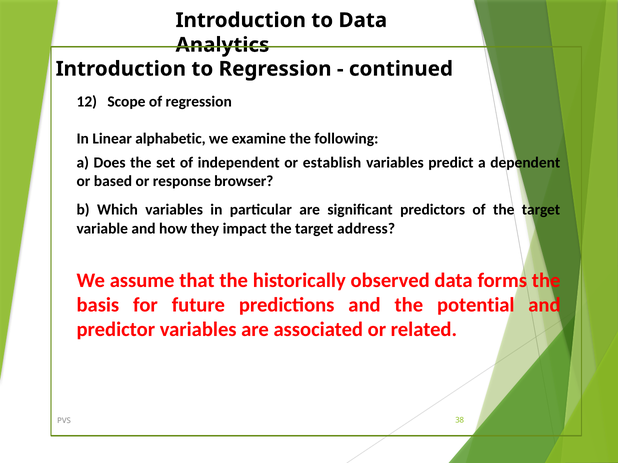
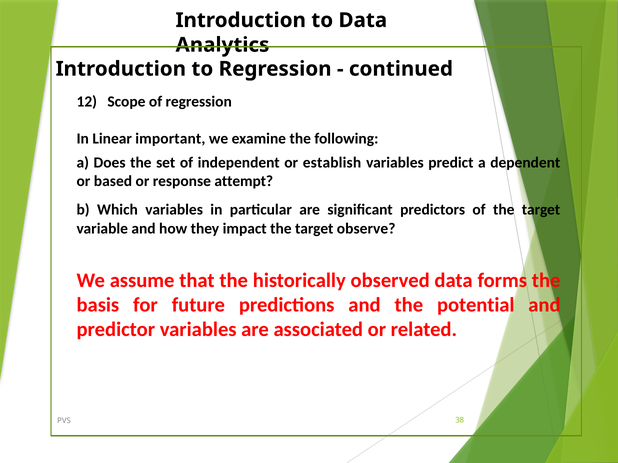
alphabetic: alphabetic -> important
browser: browser -> attempt
address: address -> observe
